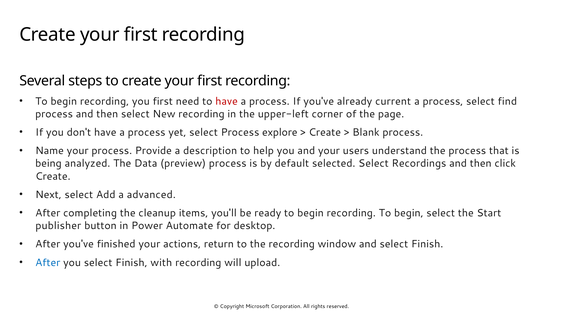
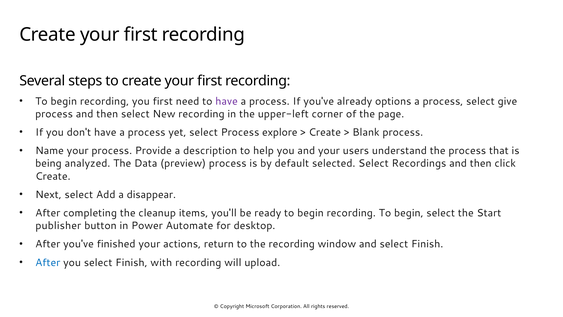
have at (227, 101) colour: red -> purple
current: current -> options
find: find -> give
advanced: advanced -> disappear
